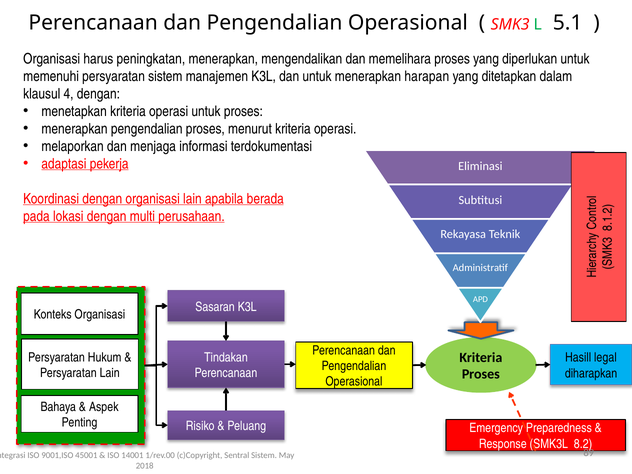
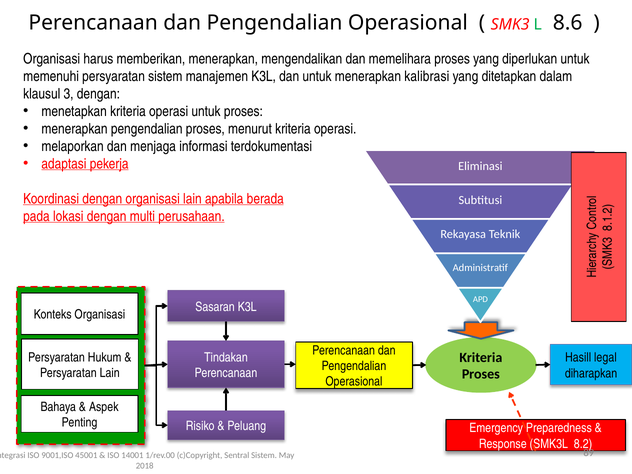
5.1: 5.1 -> 8.6
peningkatan: peningkatan -> memberikan
harapan: harapan -> kalibrasi
klausul 4: 4 -> 3
